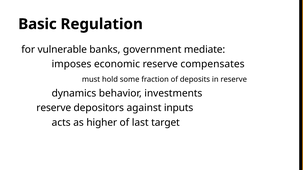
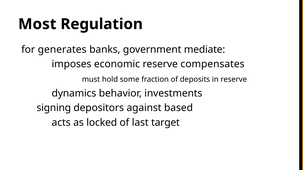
Basic: Basic -> Most
vulnerable: vulnerable -> generates
reserve at (54, 108): reserve -> signing
inputs: inputs -> based
higher: higher -> locked
